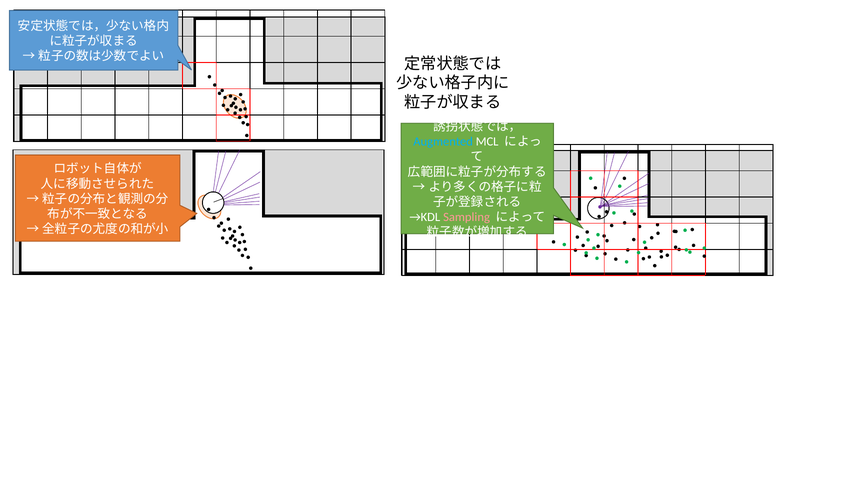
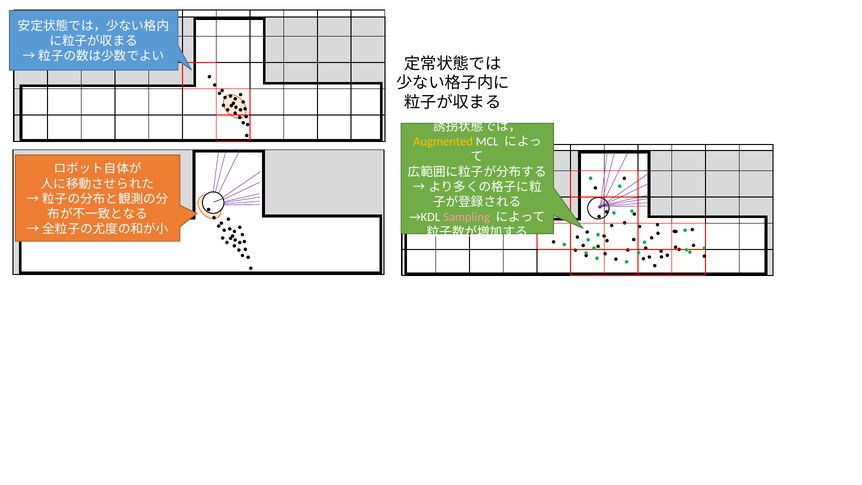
Augmented colour: light blue -> yellow
